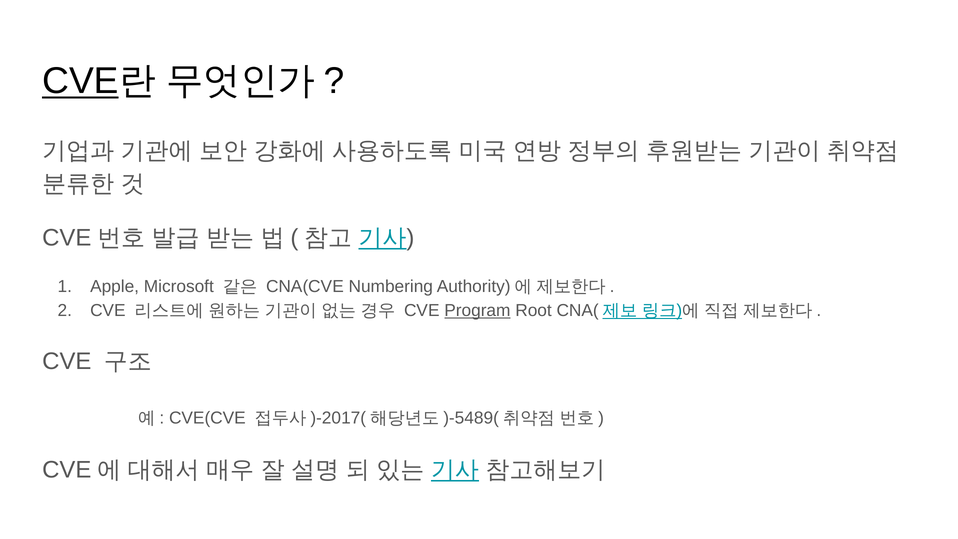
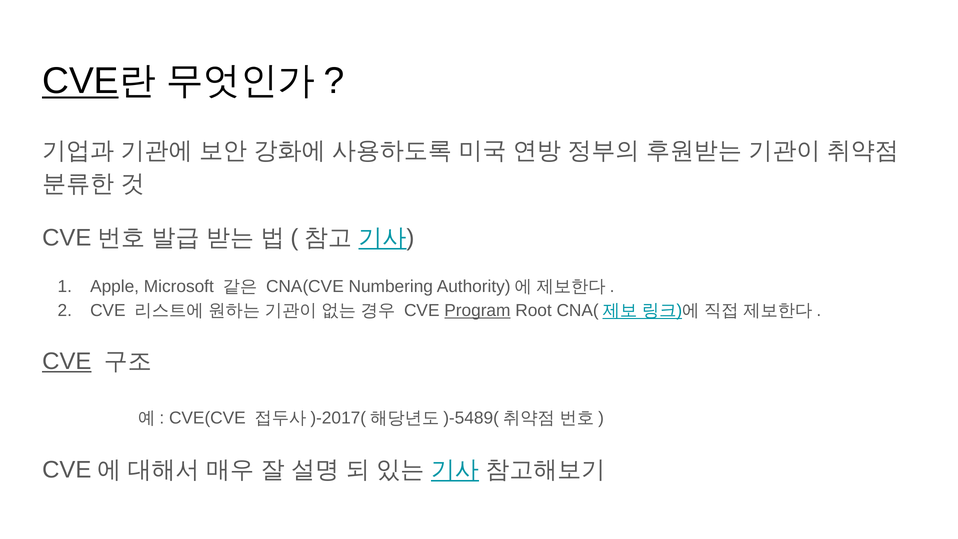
CVE at (67, 361) underline: none -> present
